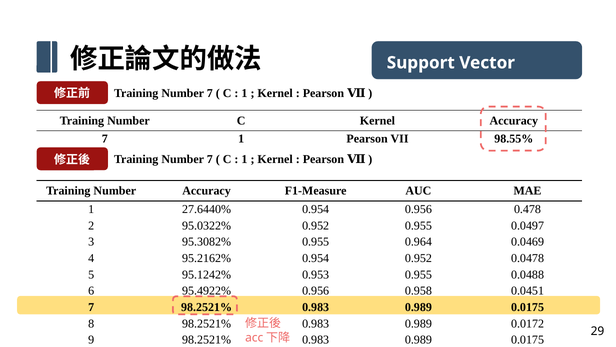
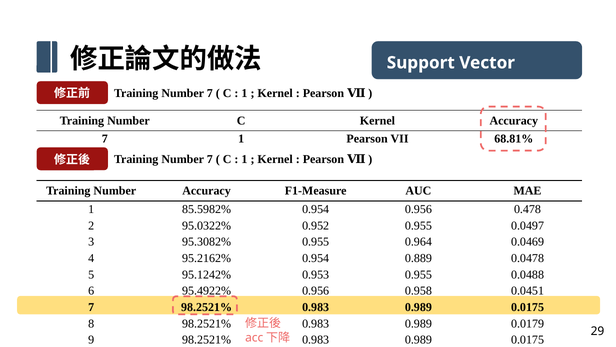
98.55%: 98.55% -> 68.81%
27.6440%: 27.6440% -> 85.5982%
0.954 0.952: 0.952 -> 0.889
0.0172: 0.0172 -> 0.0179
